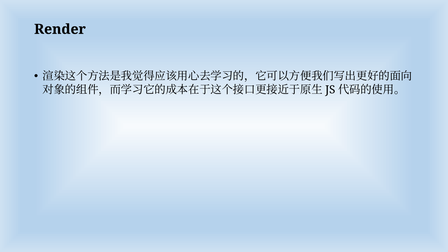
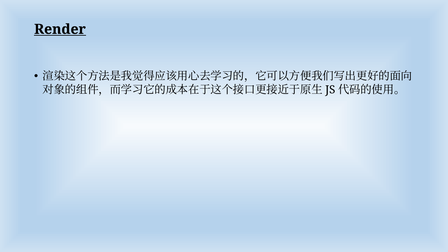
Render underline: none -> present
